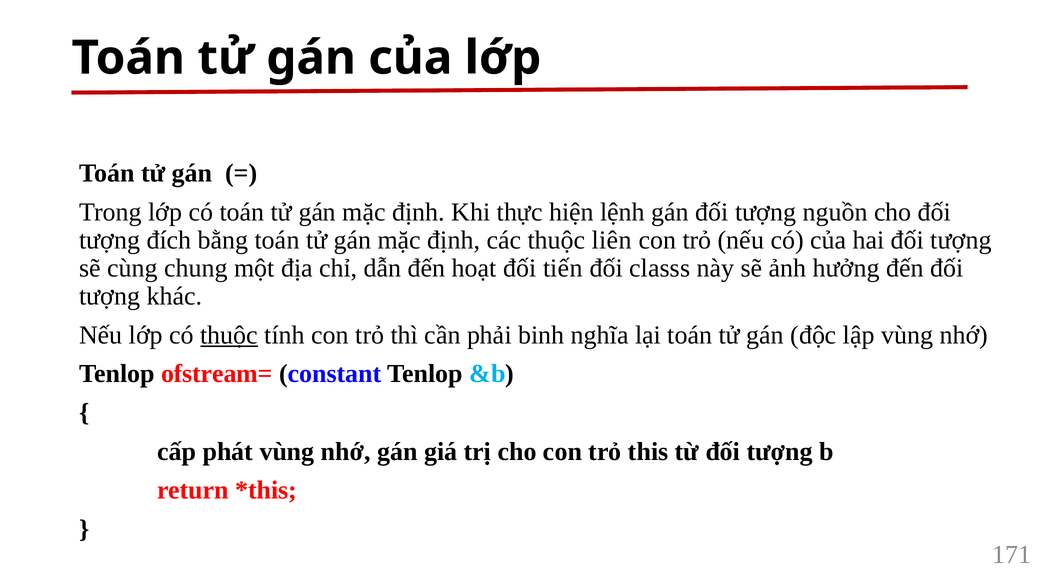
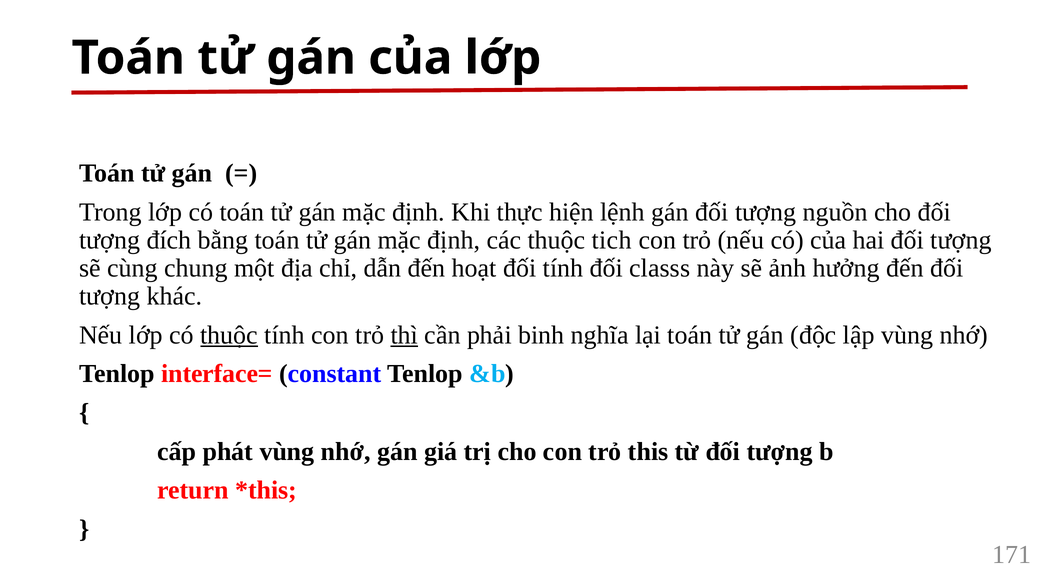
liên: liên -> tich
đối tiến: tiến -> tính
thì underline: none -> present
ofstream=: ofstream= -> interface=
